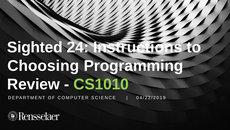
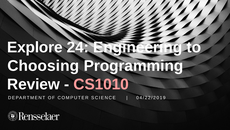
Sighted: Sighted -> Explore
Instructions: Instructions -> Engineering
CS1010 colour: light green -> pink
